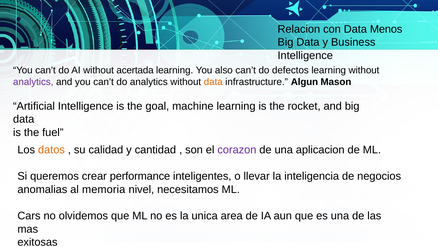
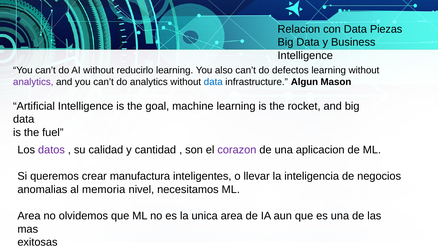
Menos: Menos -> Piezas
acertada: acertada -> reducirlo
data at (213, 82) colour: orange -> blue
datos colour: orange -> purple
performance: performance -> manufactura
Cars at (29, 215): Cars -> Area
